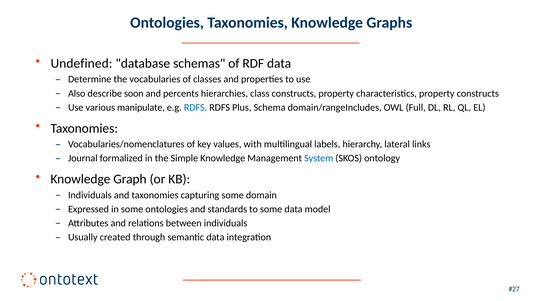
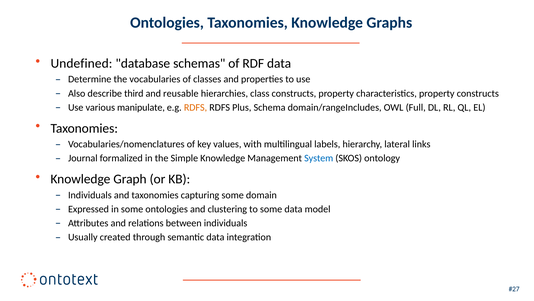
soon: soon -> third
percents: percents -> reusable
RDFS at (196, 107) colour: blue -> orange
standards: standards -> clustering
